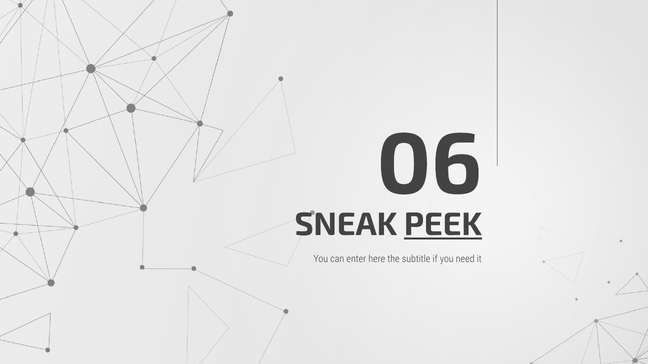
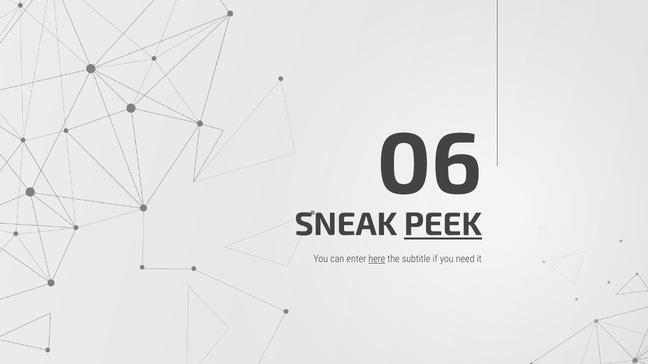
here underline: none -> present
